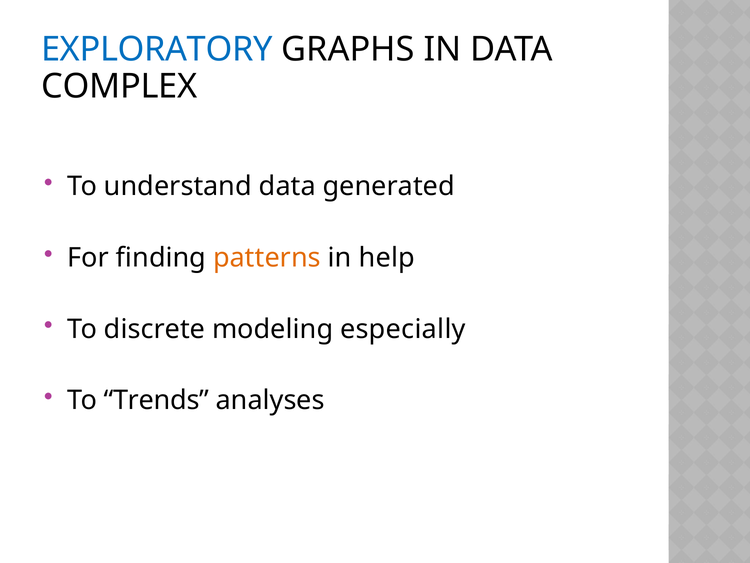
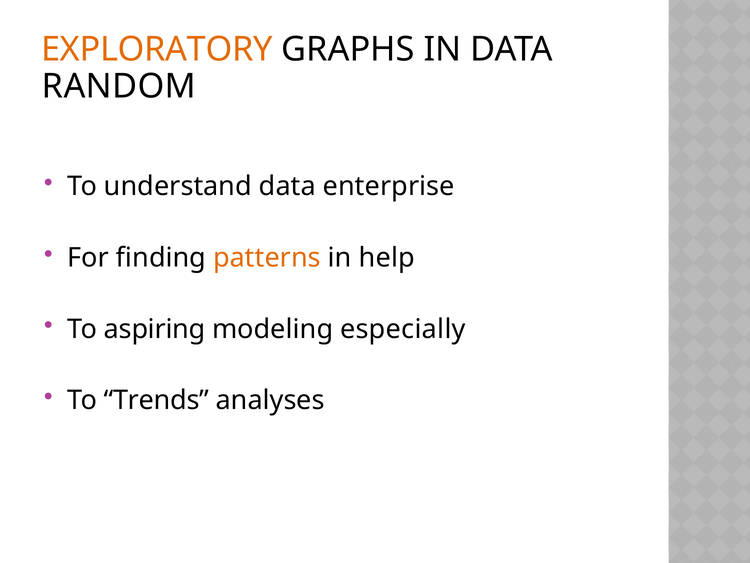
EXPLORATORY colour: blue -> orange
COMPLEX: COMPLEX -> RANDOM
generated: generated -> enterprise
discrete: discrete -> aspiring
